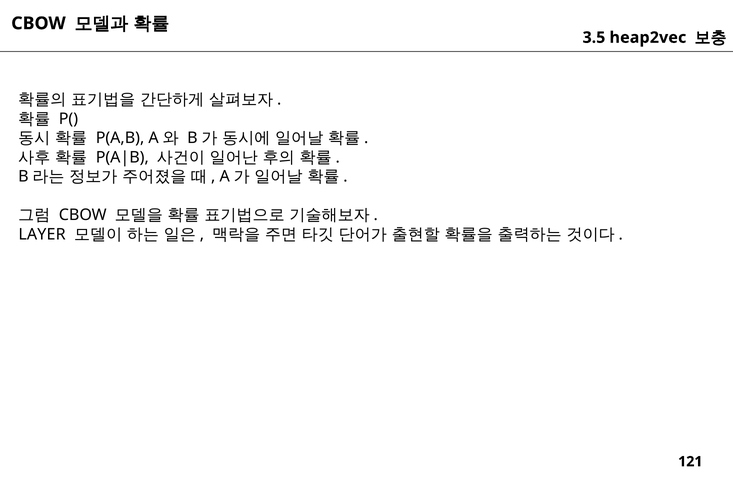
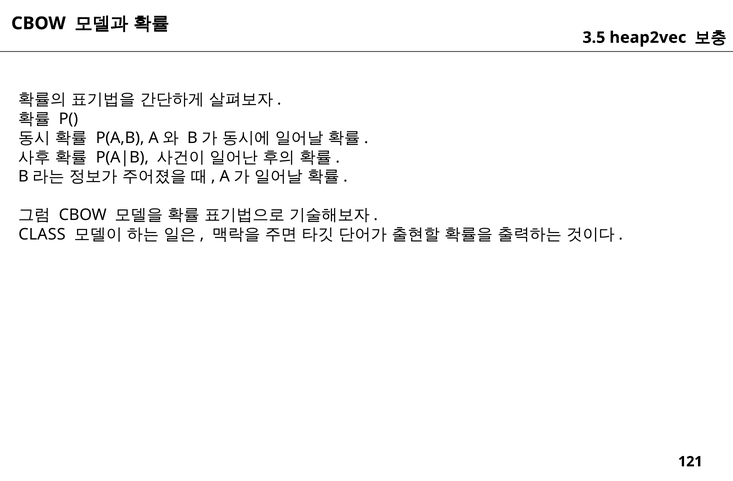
LAYER: LAYER -> CLASS
